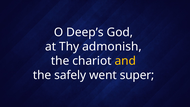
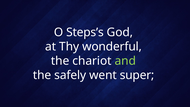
Deep’s: Deep’s -> Steps’s
admonish: admonish -> wonderful
and colour: yellow -> light green
